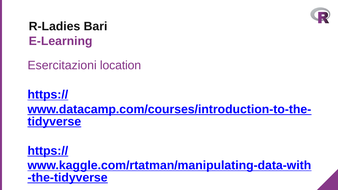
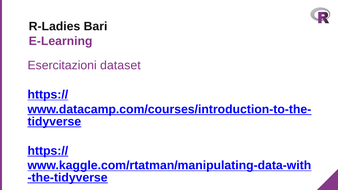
location: location -> dataset
